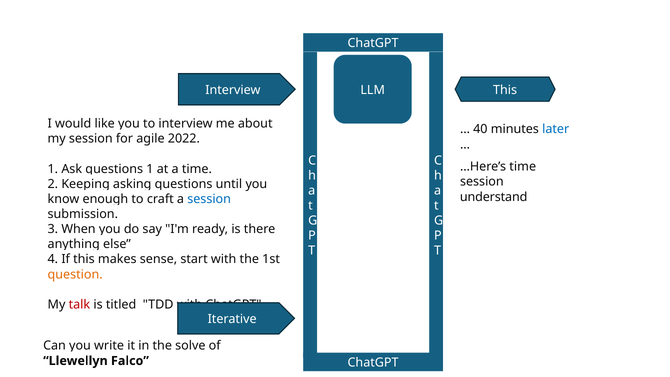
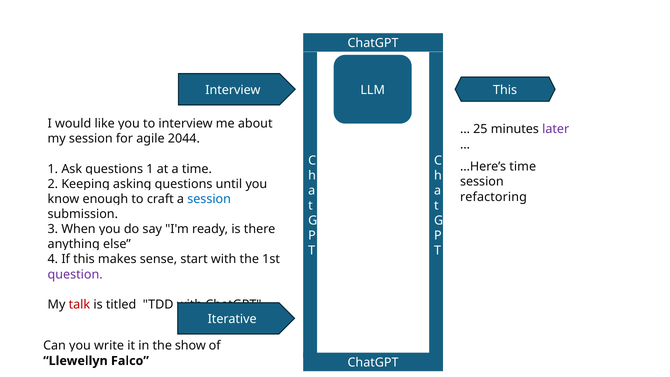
40: 40 -> 25
later colour: blue -> purple
2022: 2022 -> 2044
understand: understand -> refactoring
question colour: orange -> purple
solve: solve -> show
